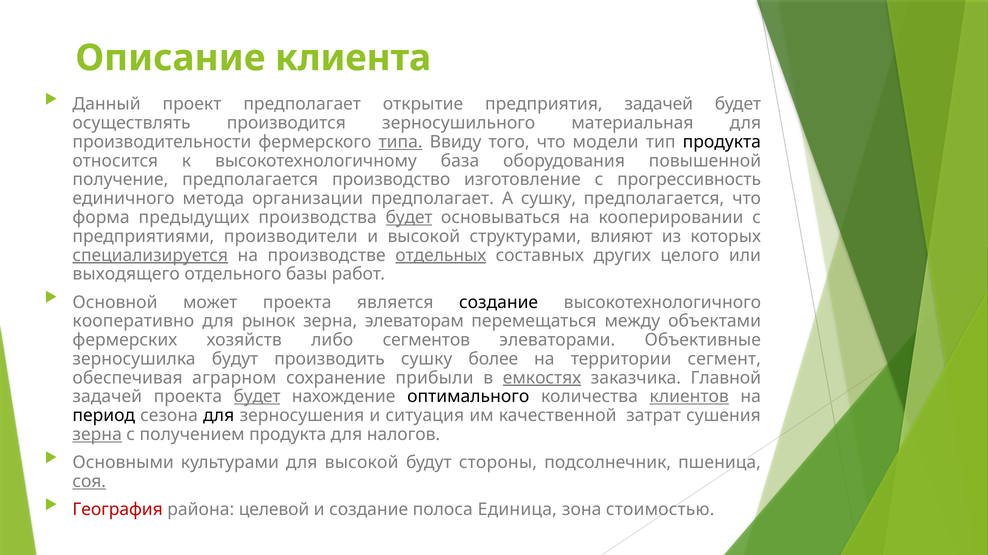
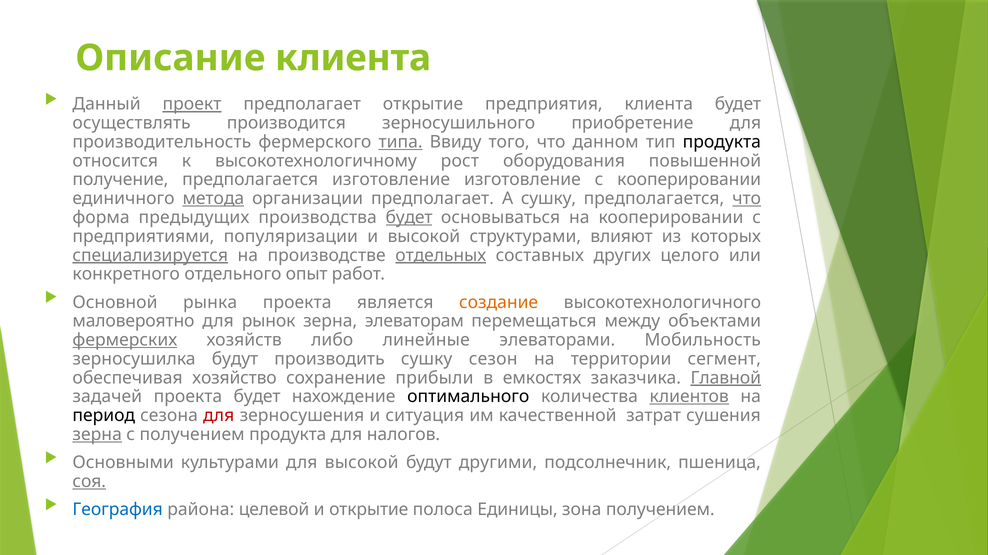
проект underline: none -> present
предприятия задачей: задачей -> клиента
материальная: материальная -> приобретение
производительности: производительности -> производительность
модели: модели -> данном
база: база -> рост
предполагается производство: производство -> изготовление
с прогрессивность: прогрессивность -> кооперировании
метода underline: none -> present
что at (747, 199) underline: none -> present
производители: производители -> популяризации
выходящего: выходящего -> конкретного
базы: базы -> опыт
может: может -> рынка
создание at (499, 303) colour: black -> orange
кооперативно: кооперативно -> маловероятно
фермерских underline: none -> present
сегментов: сегментов -> линейные
Объективные: Объективные -> Мобильность
более: более -> сезон
аграрном: аграрном -> хозяйство
емкостях underline: present -> none
Главной underline: none -> present
будет at (257, 397) underline: present -> none
для at (219, 416) colour: black -> red
стороны: стороны -> другими
География colour: red -> blue
и создание: создание -> открытие
Единица: Единица -> Единицы
зона стоимостью: стоимостью -> получением
